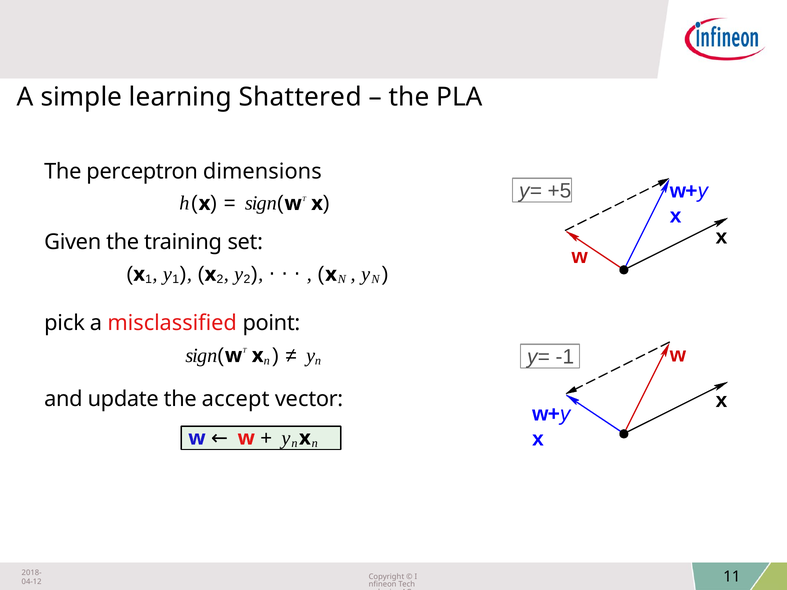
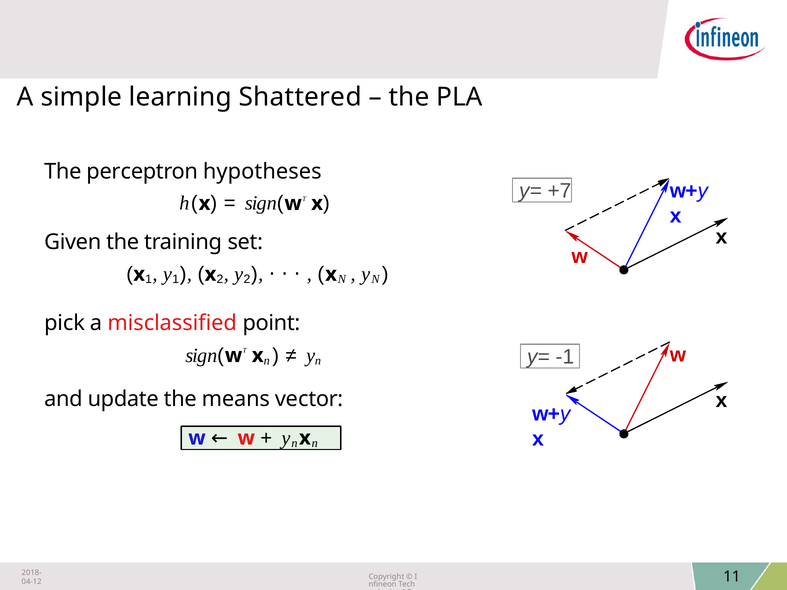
dimensions: dimensions -> hypotheses
+5: +5 -> +7
accept: accept -> means
